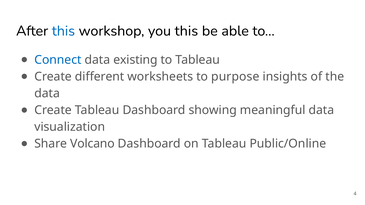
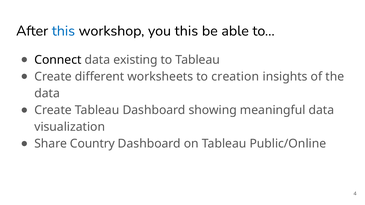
Connect colour: blue -> black
purpose: purpose -> creation
Volcano: Volcano -> Country
